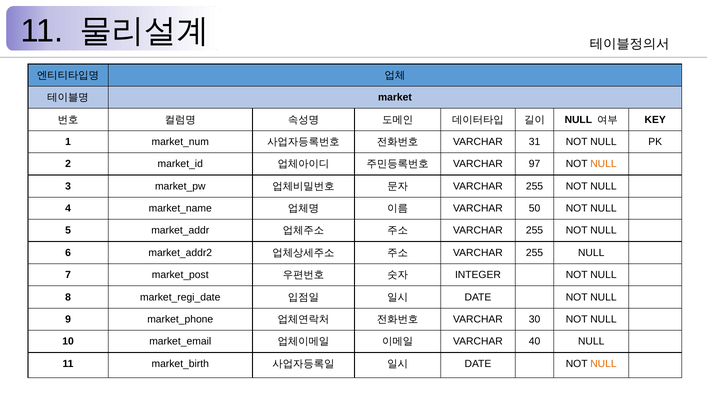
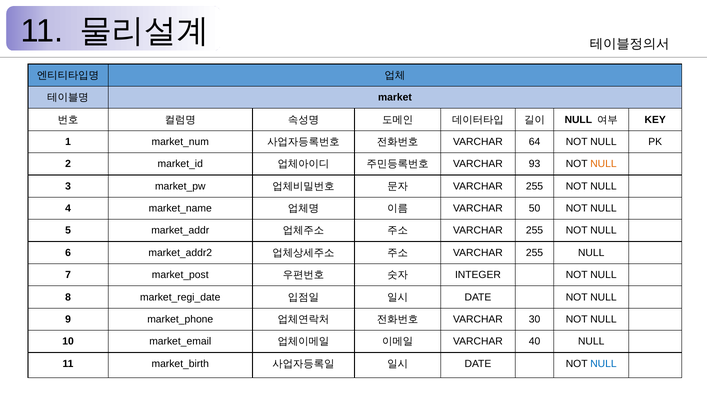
31: 31 -> 64
97: 97 -> 93
NULL at (603, 363) colour: orange -> blue
